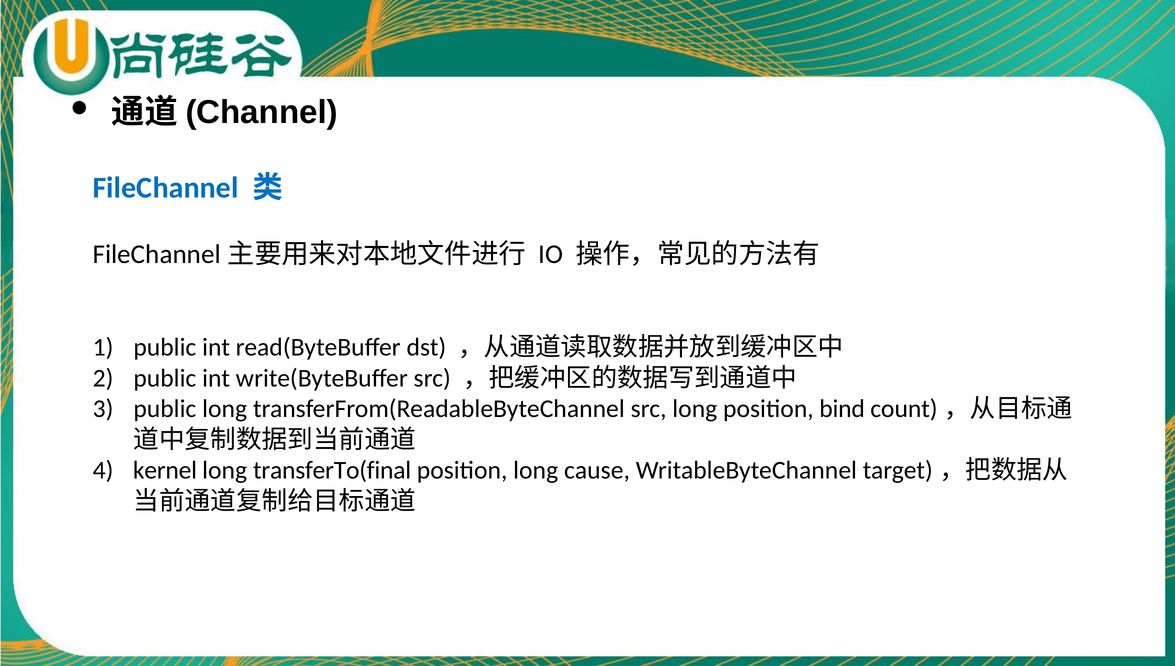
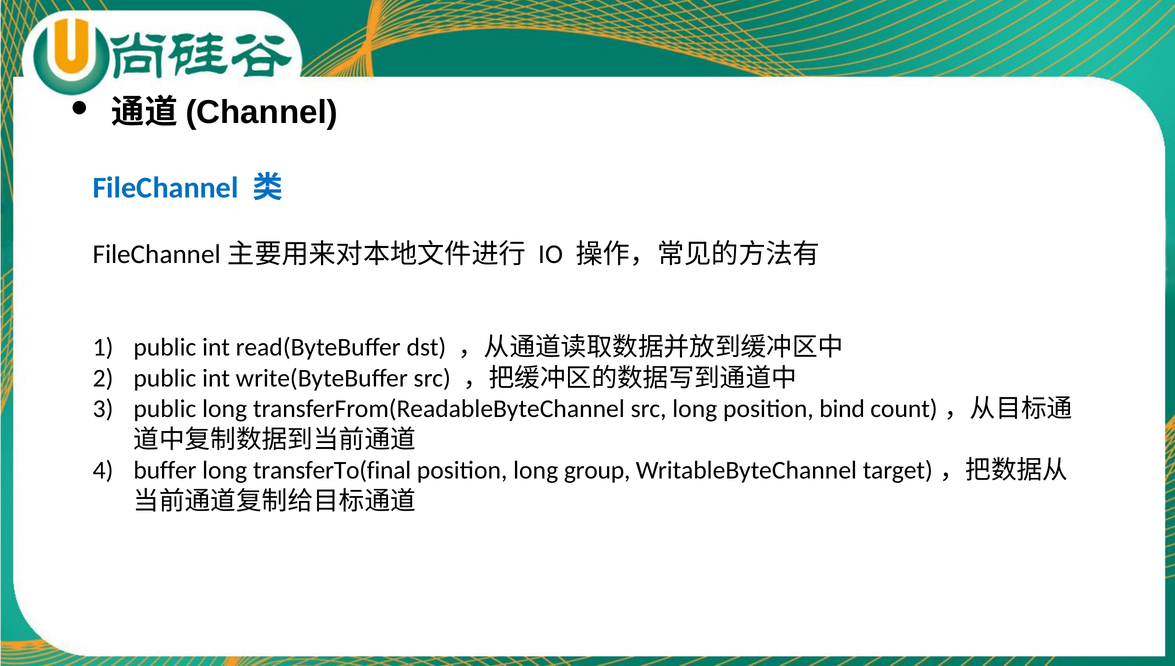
kernel: kernel -> buffer
cause: cause -> group
